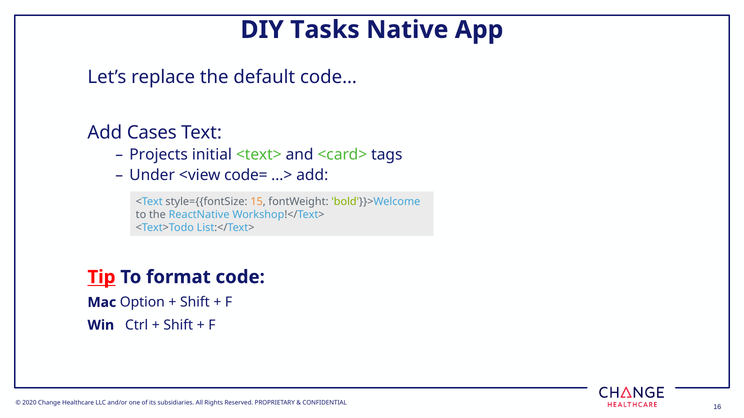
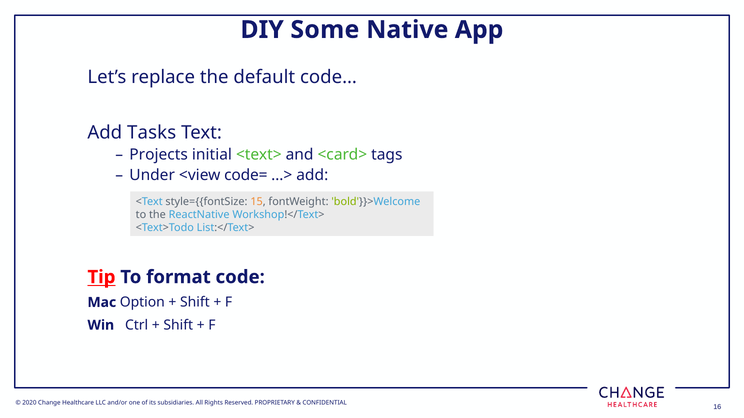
Tasks: Tasks -> Some
Cases: Cases -> Tasks
